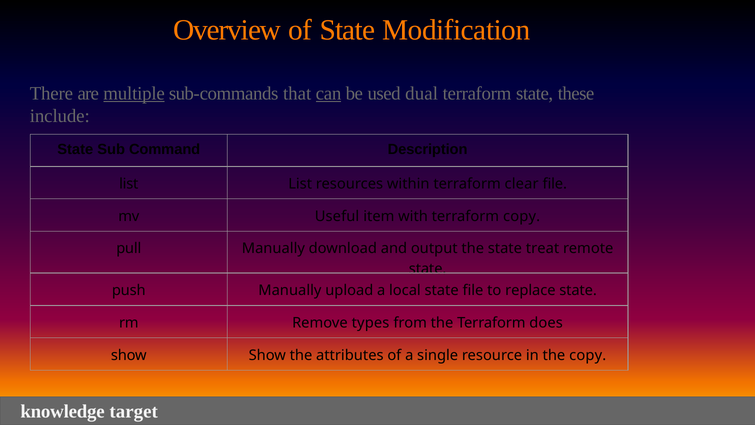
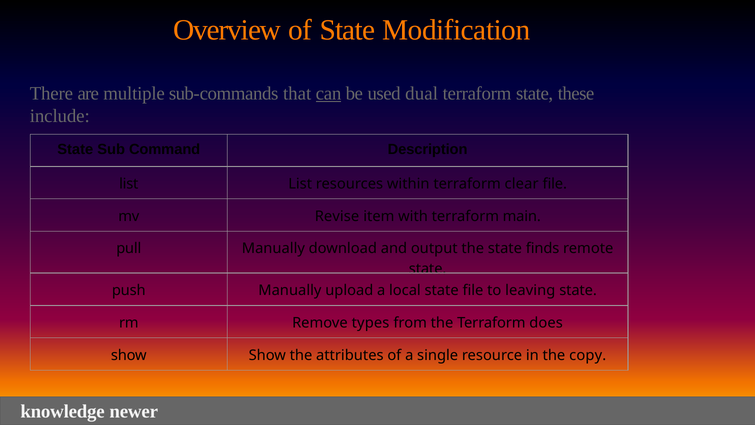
multiple underline: present -> none
Useful: Useful -> Revise
terraform copy: copy -> main
treat: treat -> finds
replace: replace -> leaving
target: target -> newer
